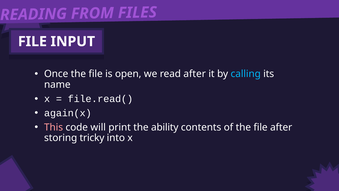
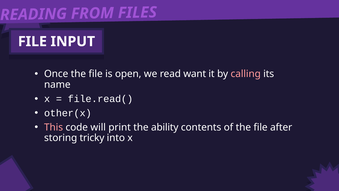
read after: after -> want
calling colour: light blue -> pink
again(x: again(x -> other(x
